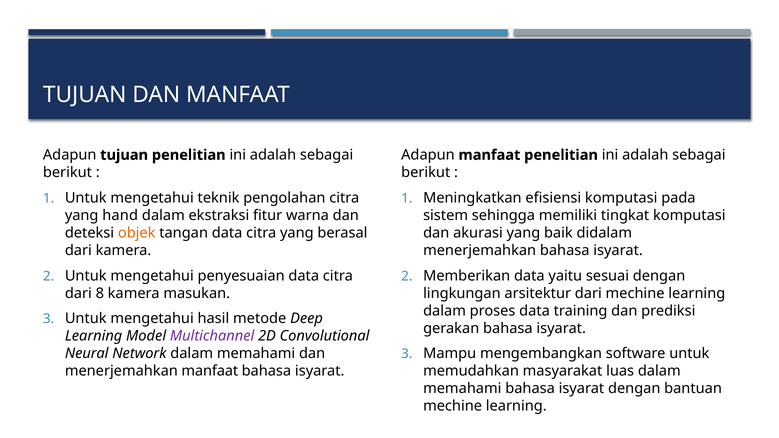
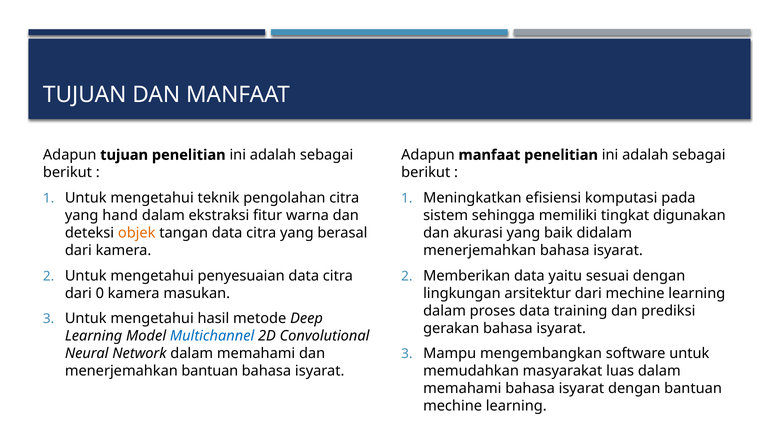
tingkat komputasi: komputasi -> digunakan
8: 8 -> 0
Multichannel colour: purple -> blue
menerjemahkan manfaat: manfaat -> bantuan
